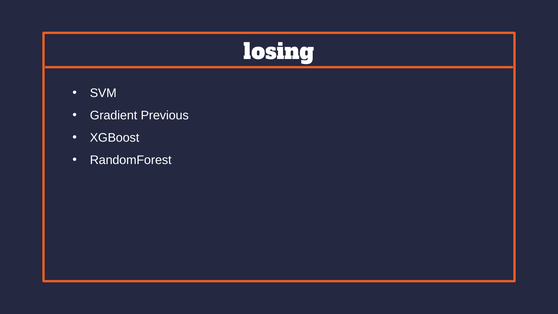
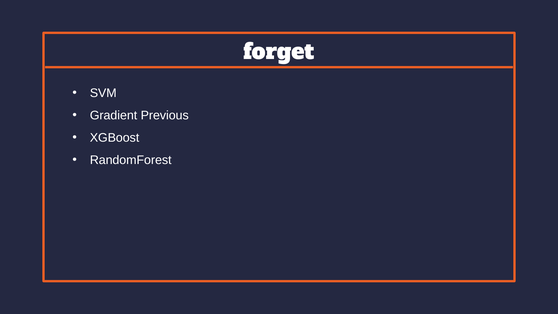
losing: losing -> forget
